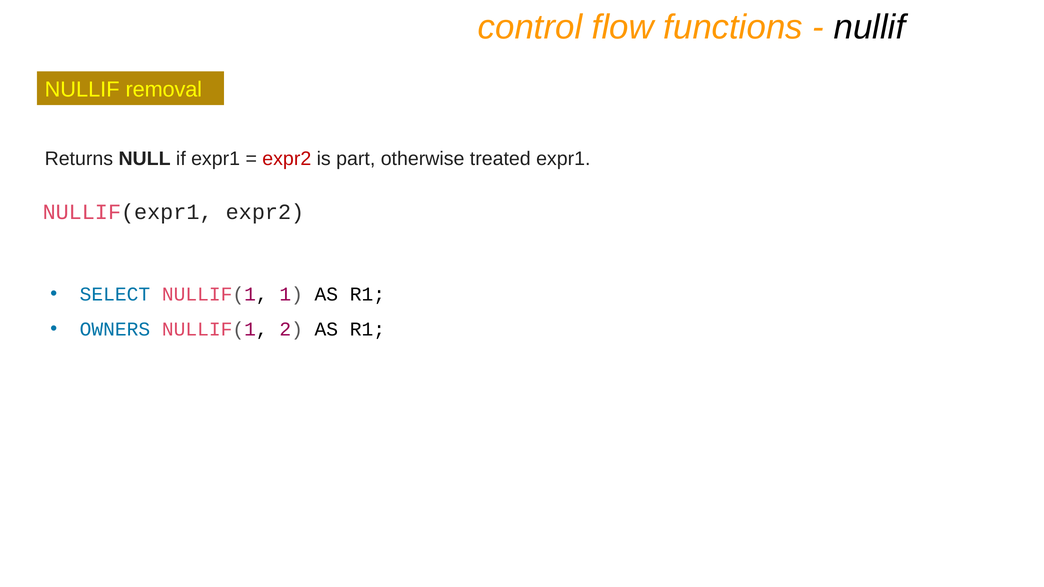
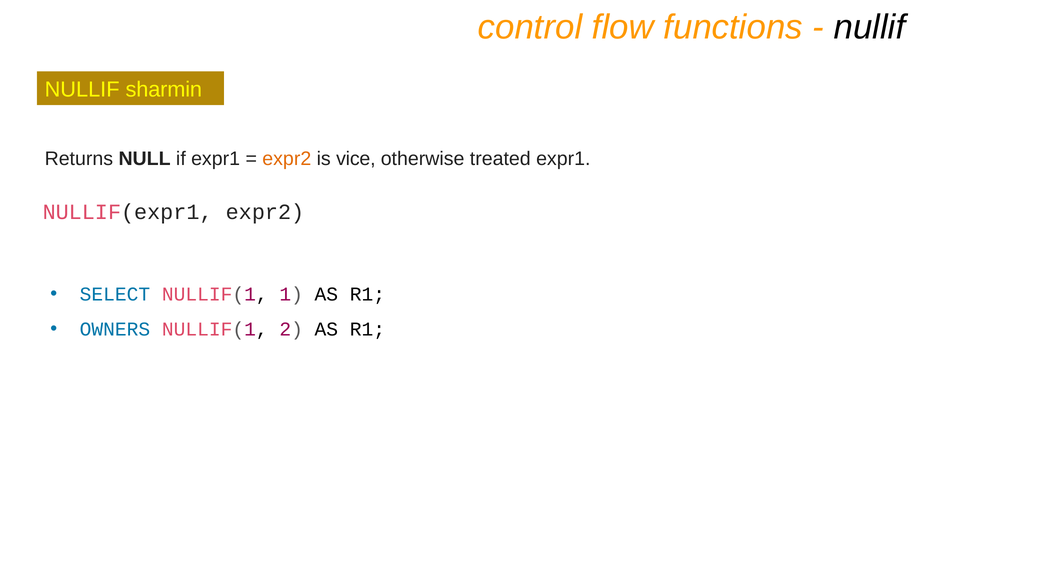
removal: removal -> sharmin
expr2 at (287, 159) colour: red -> orange
part: part -> vice
